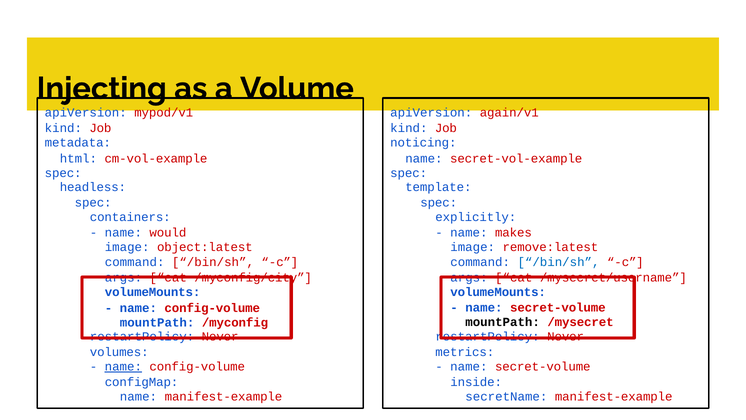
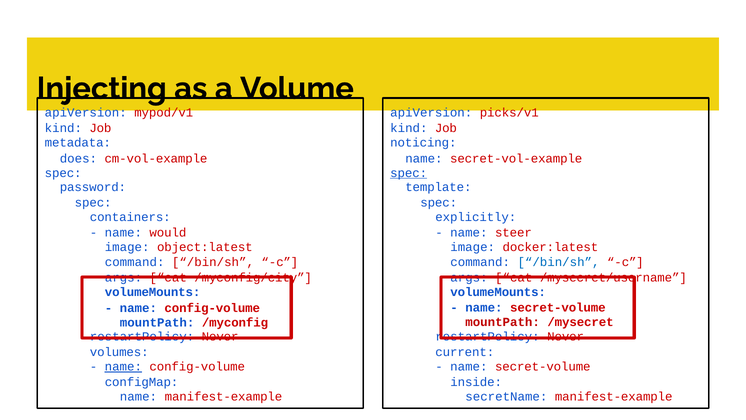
again/v1: again/v1 -> picks/v1
html: html -> does
spec at (409, 173) underline: none -> present
headless: headless -> password
makes: makes -> steer
remove:latest: remove:latest -> docker:latest
mountPath at (503, 322) colour: black -> red
metrics: metrics -> current
